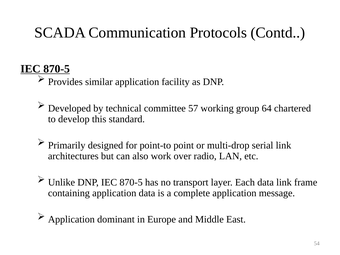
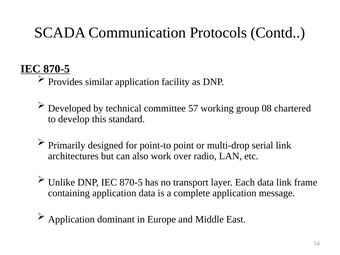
64: 64 -> 08
